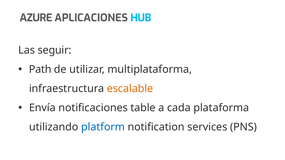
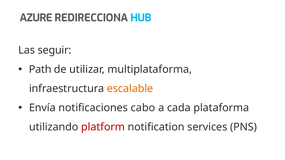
APLICACIONES: APLICACIONES -> REDIRECCIONA
table: table -> cabo
platform colour: blue -> red
